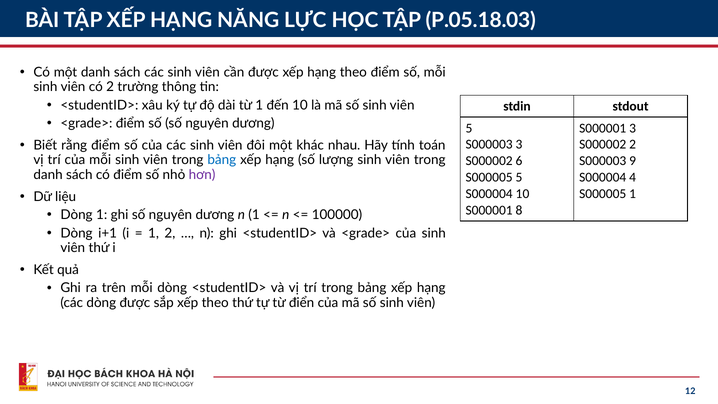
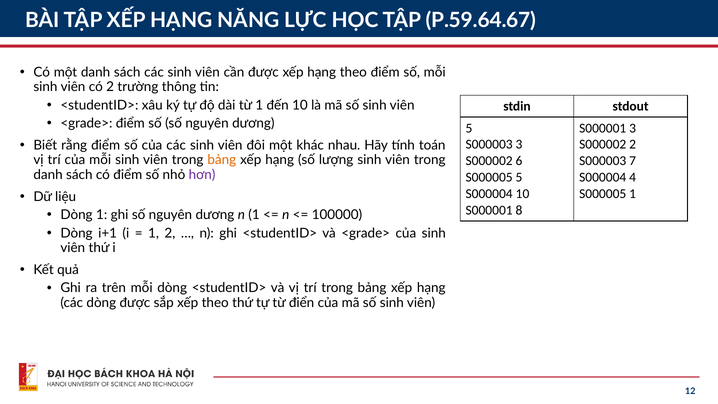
P.05.18.03: P.05.18.03 -> P.59.64.67
bảng at (222, 160) colour: blue -> orange
9: 9 -> 7
